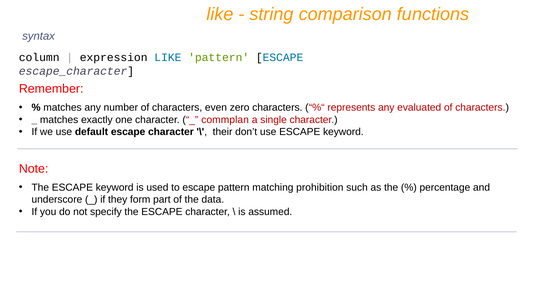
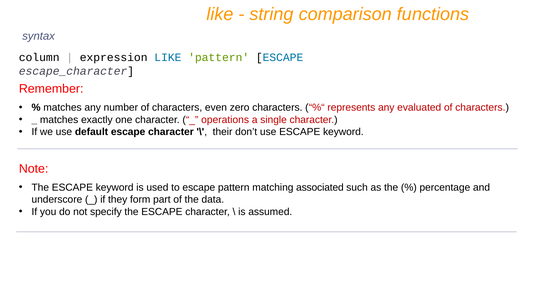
commplan: commplan -> operations
prohibition: prohibition -> associated
